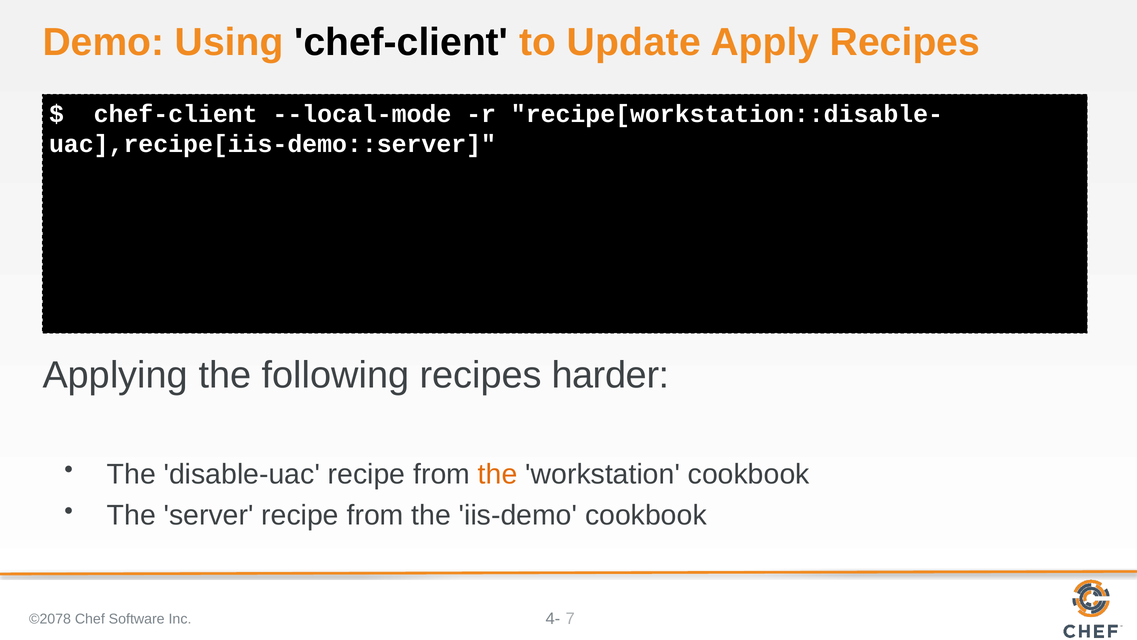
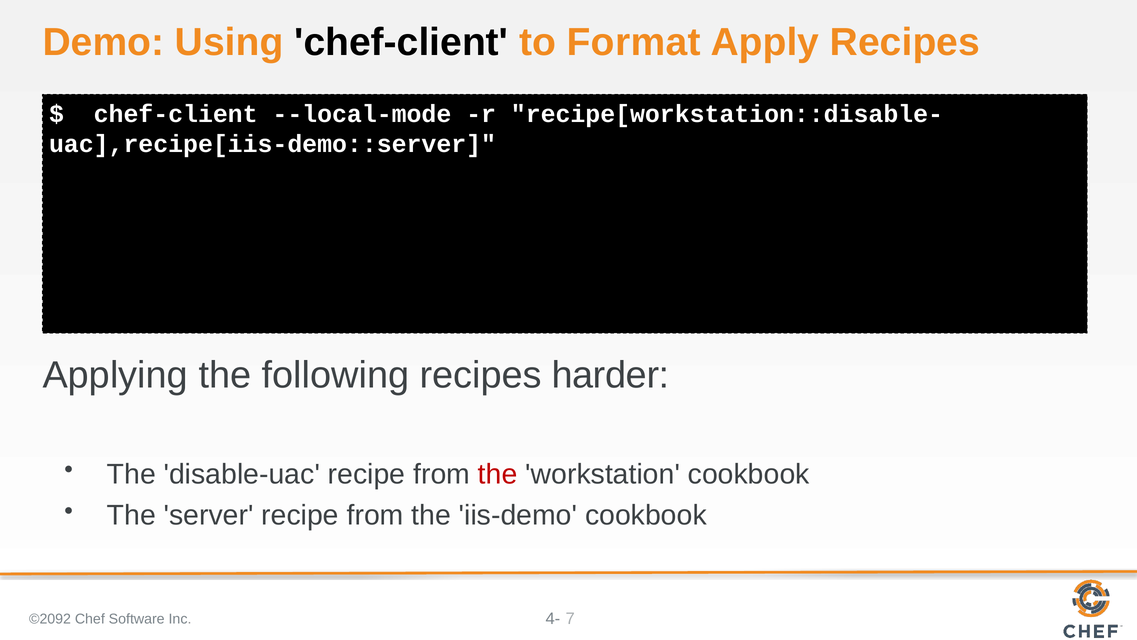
Update: Update -> Format
the at (498, 474) colour: orange -> red
©2078: ©2078 -> ©2092
